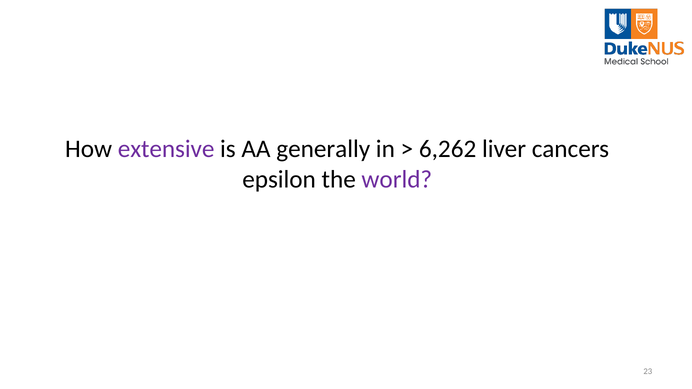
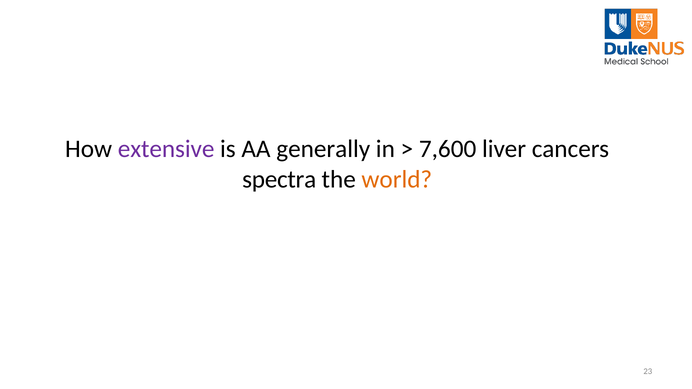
6,262: 6,262 -> 7,600
epsilon: epsilon -> spectra
world colour: purple -> orange
